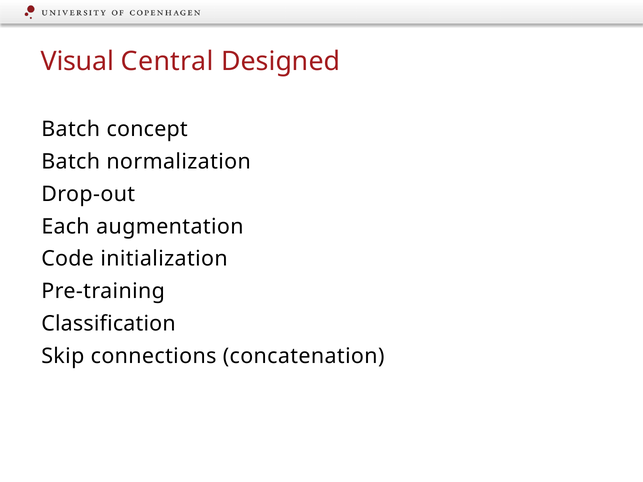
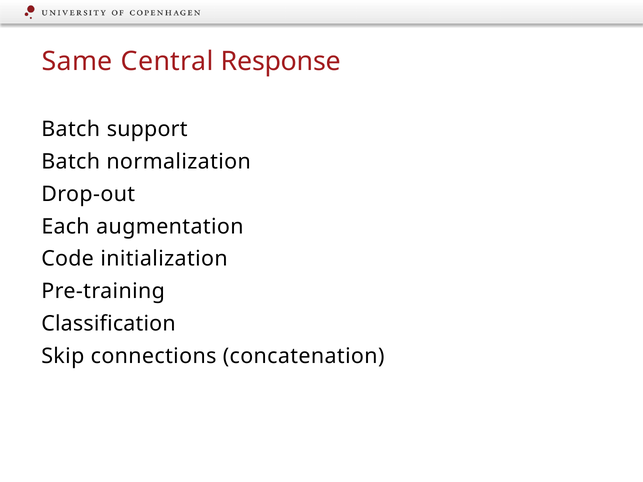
Visual: Visual -> Same
Designed: Designed -> Response
concept: concept -> support
